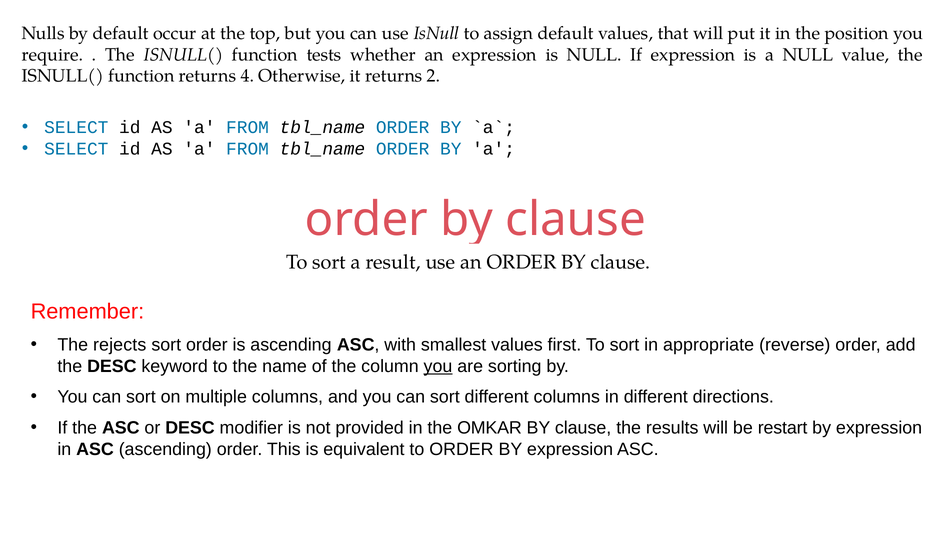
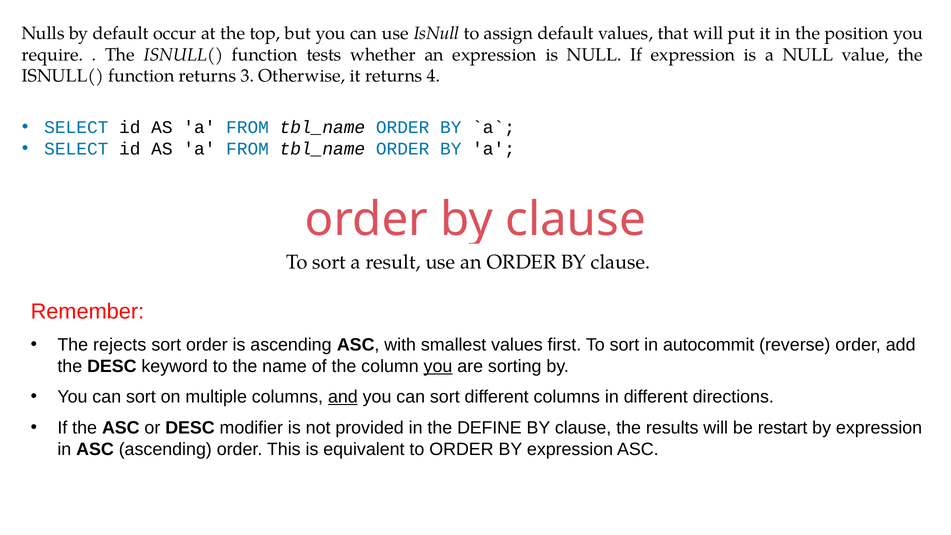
4: 4 -> 3
2: 2 -> 4
appropriate: appropriate -> autocommit
and underline: none -> present
OMKAR: OMKAR -> DEFINE
